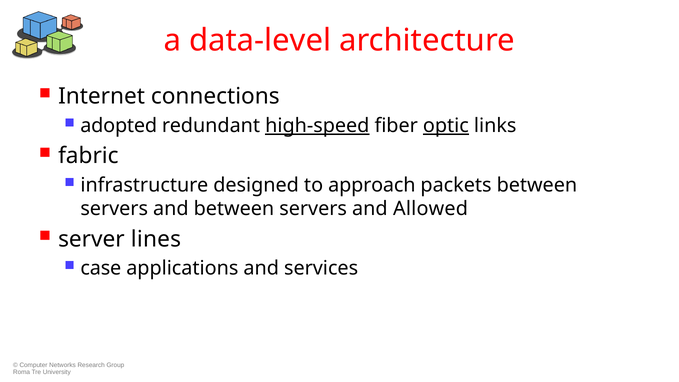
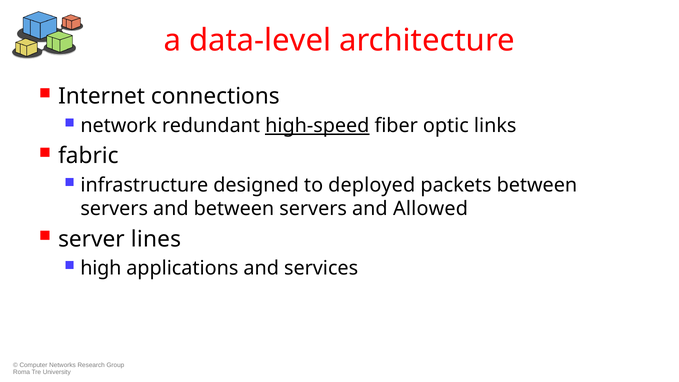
adopted: adopted -> network
optic underline: present -> none
approach: approach -> deployed
case: case -> high
